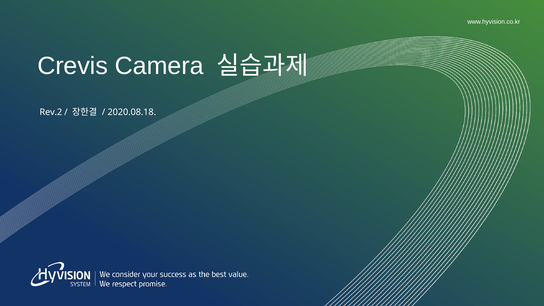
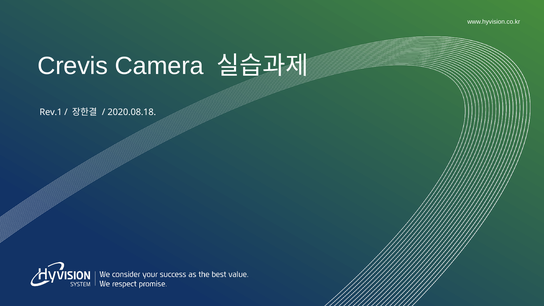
Rev.2: Rev.2 -> Rev.1
